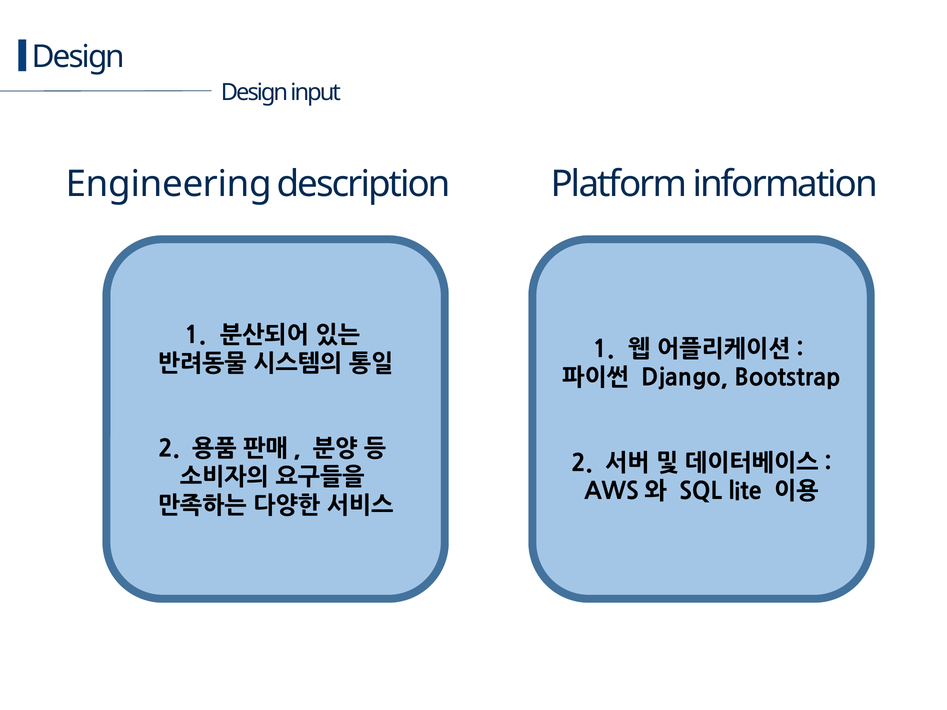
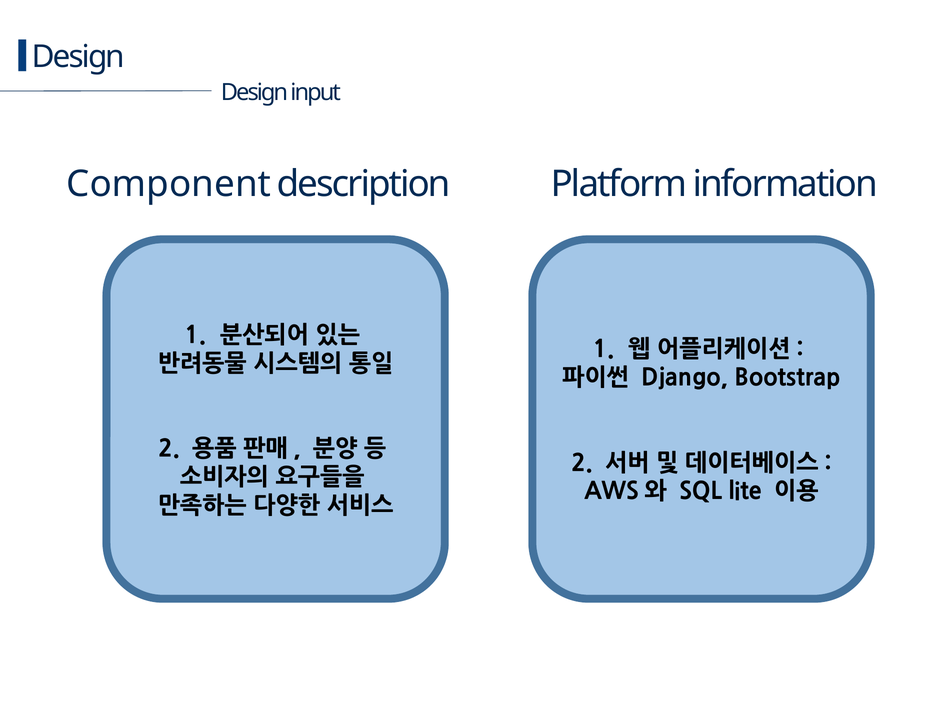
Engineering: Engineering -> Component
